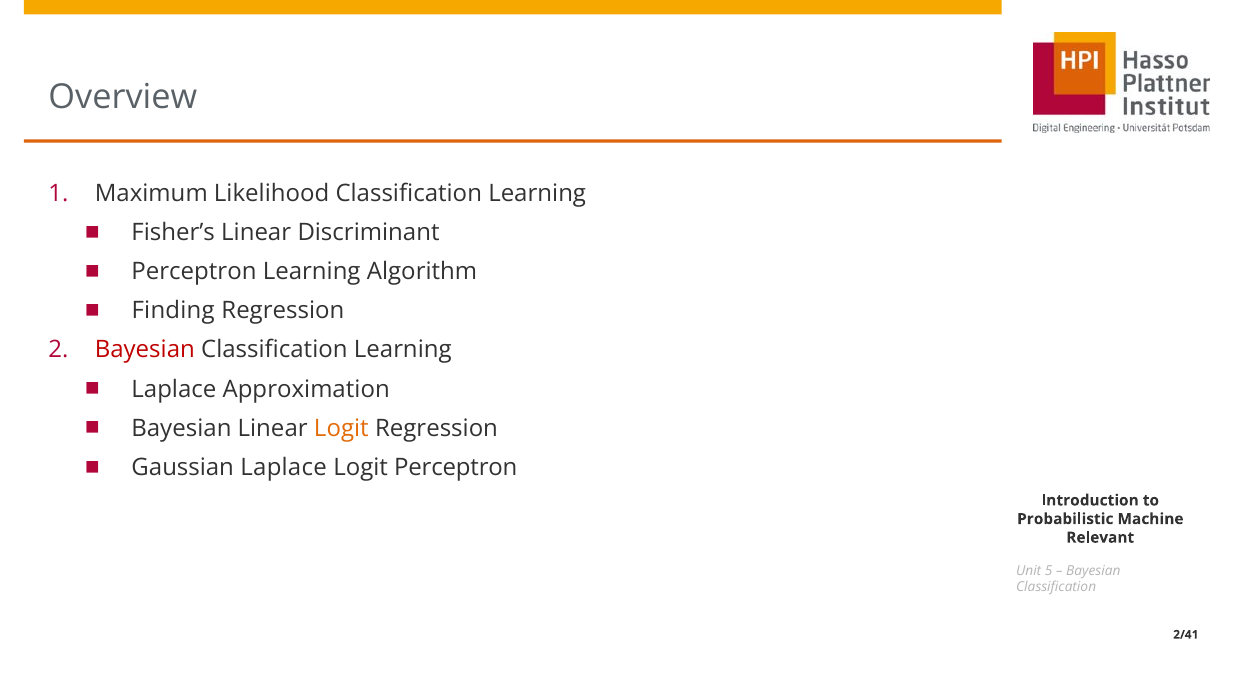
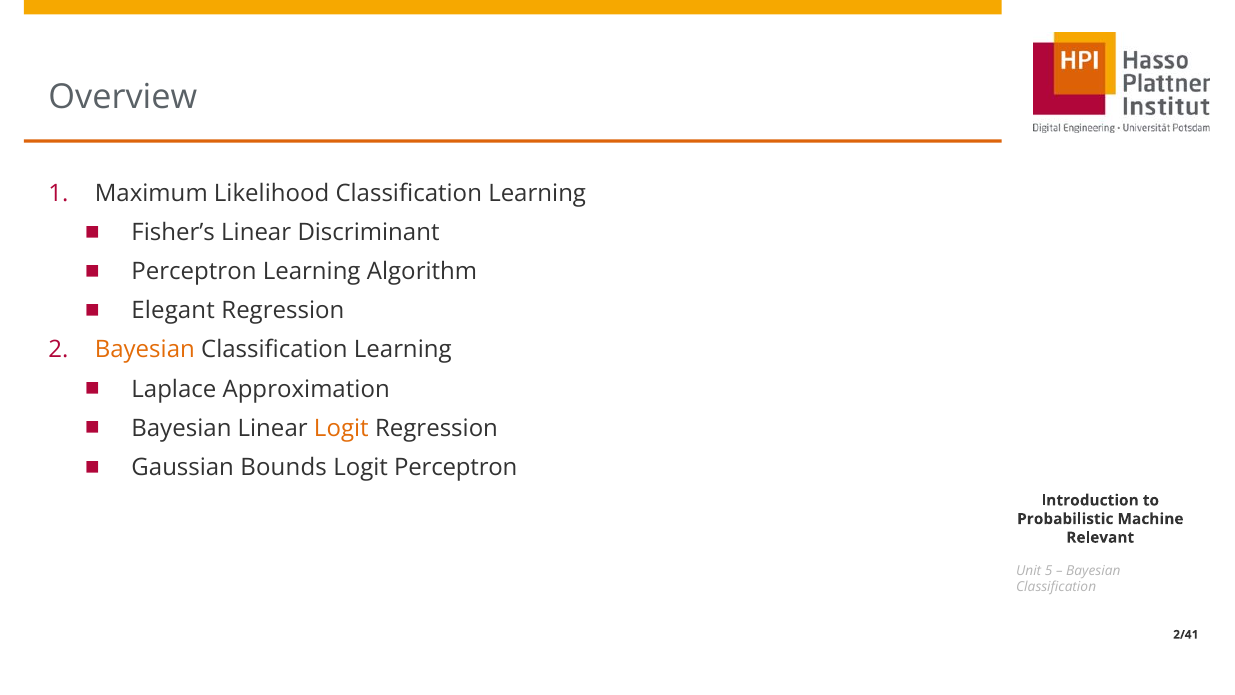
Finding: Finding -> Elegant
Bayesian at (145, 350) colour: red -> orange
Gaussian Laplace: Laplace -> Bounds
